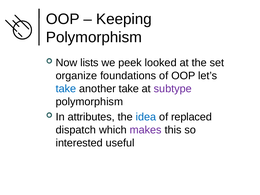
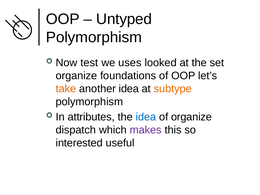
Keeping: Keeping -> Untyped
lists: lists -> test
peek: peek -> uses
take at (66, 89) colour: blue -> orange
another take: take -> idea
subtype colour: purple -> orange
of replaced: replaced -> organize
